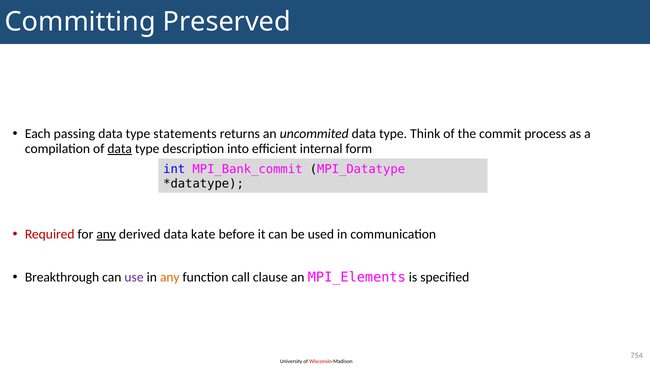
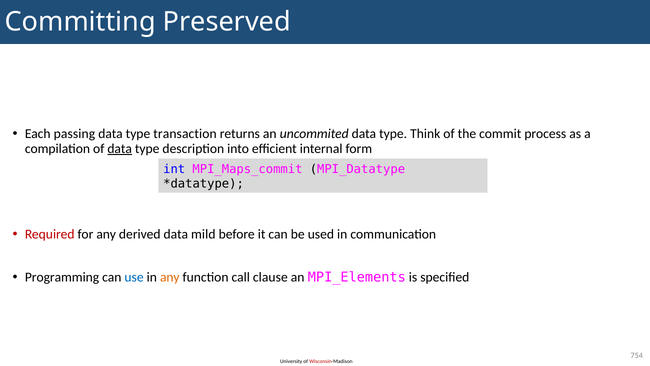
statements: statements -> transaction
MPI_Bank_commit: MPI_Bank_commit -> MPI_Maps_commit
any at (106, 234) underline: present -> none
kate: kate -> mild
Breakthrough: Breakthrough -> Programming
use colour: purple -> blue
